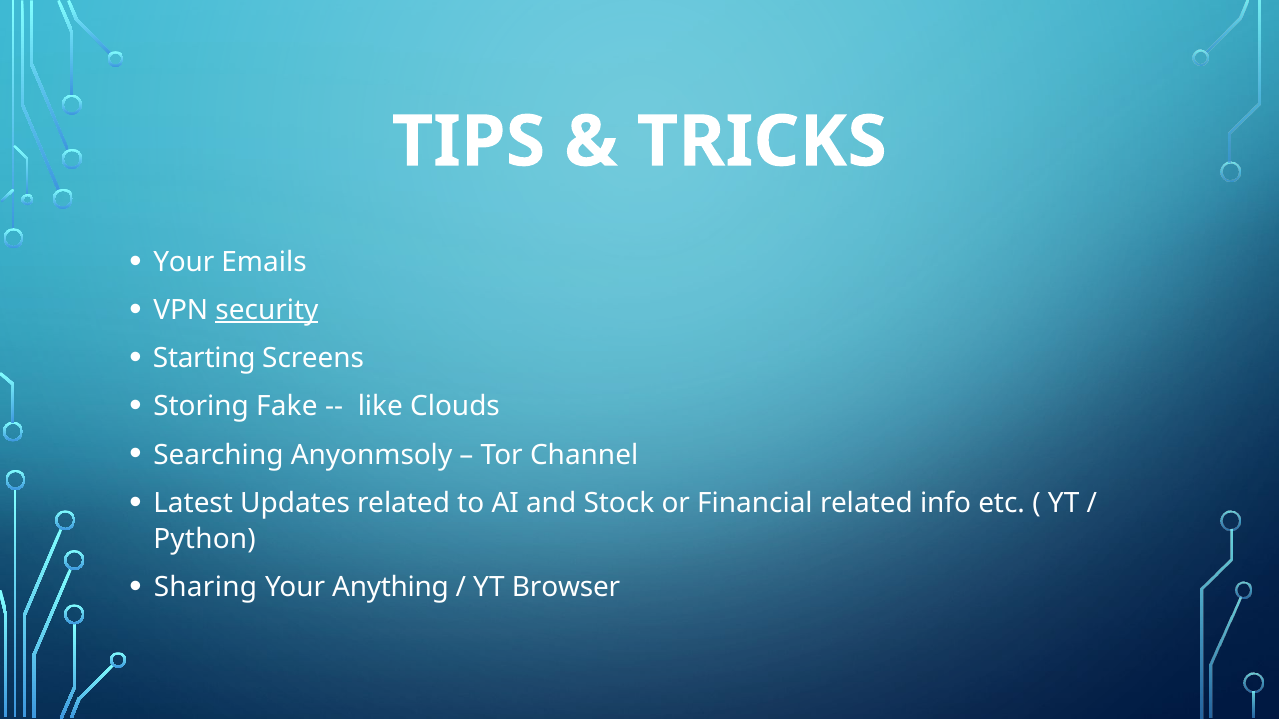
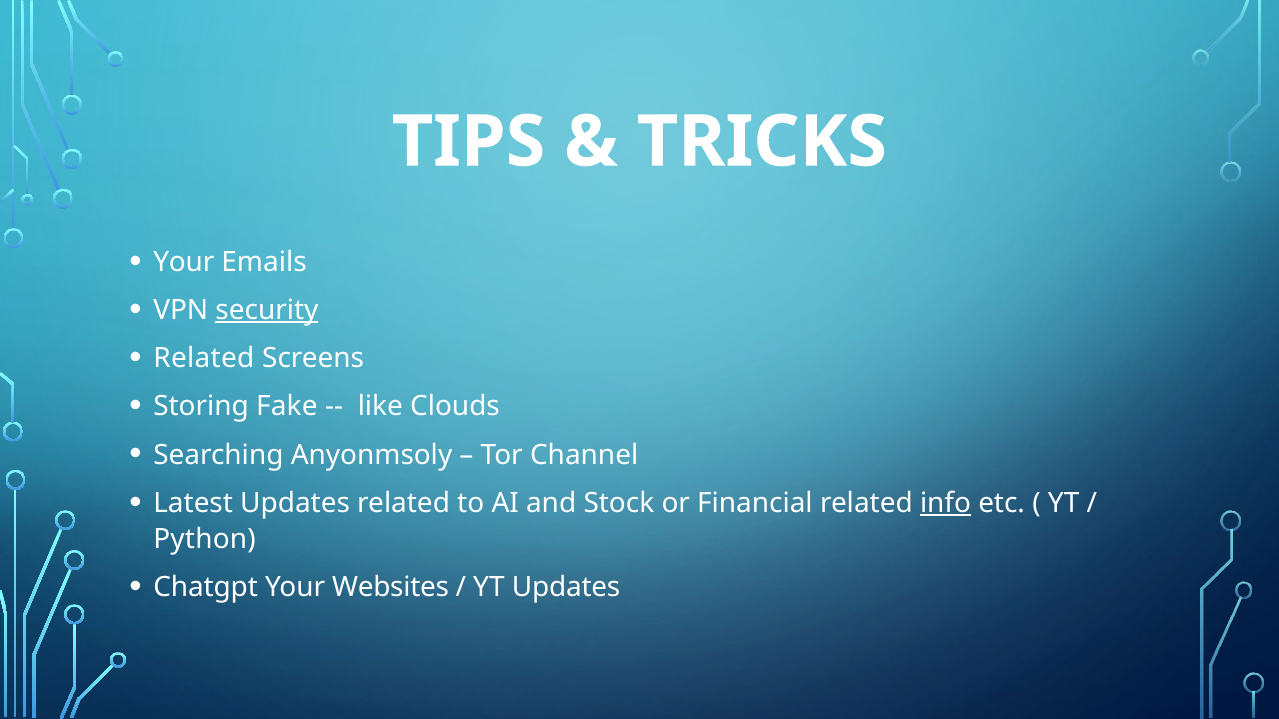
Starting at (204, 359): Starting -> Related
info underline: none -> present
Sharing: Sharing -> Chatgpt
Anything: Anything -> Websites
YT Browser: Browser -> Updates
